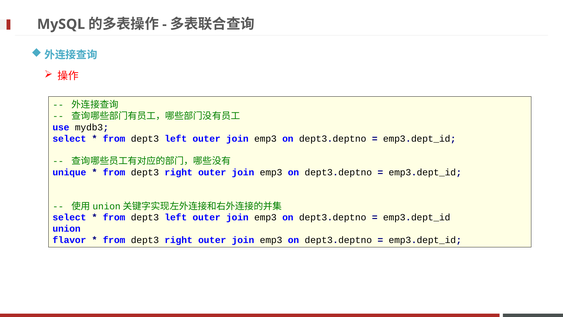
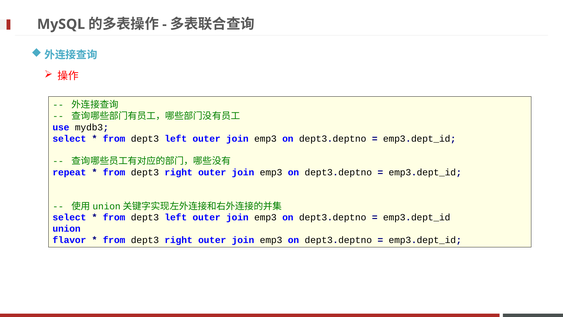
unique: unique -> repeat
